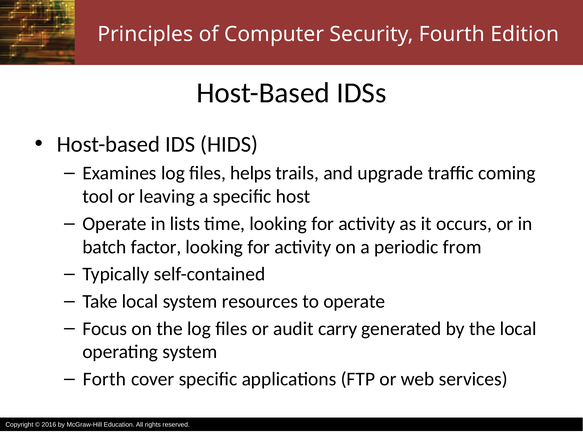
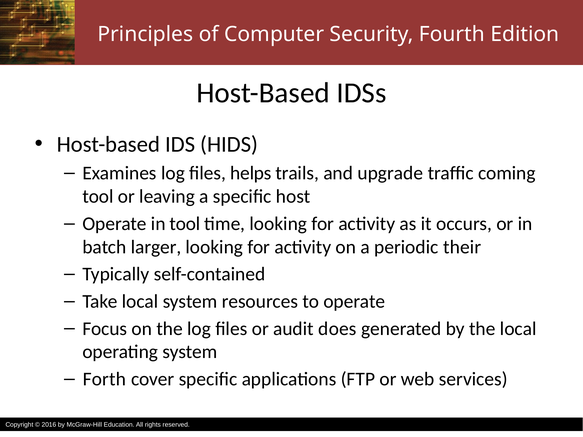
in lists: lists -> tool
factor: factor -> larger
from: from -> their
carry: carry -> does
